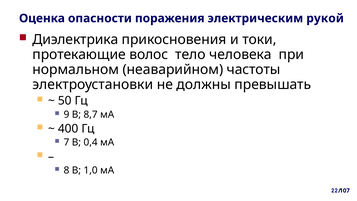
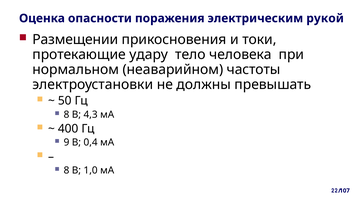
Диэлектрика: Диэлектрика -> Размещении
волос: волос -> удару
9 at (66, 114): 9 -> 8
8,7: 8,7 -> 4,3
7: 7 -> 9
